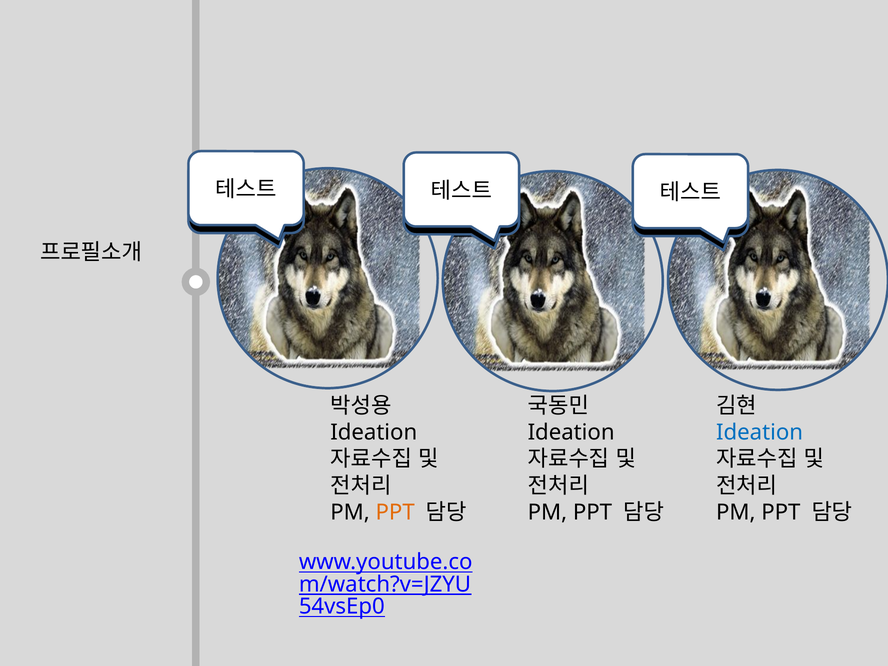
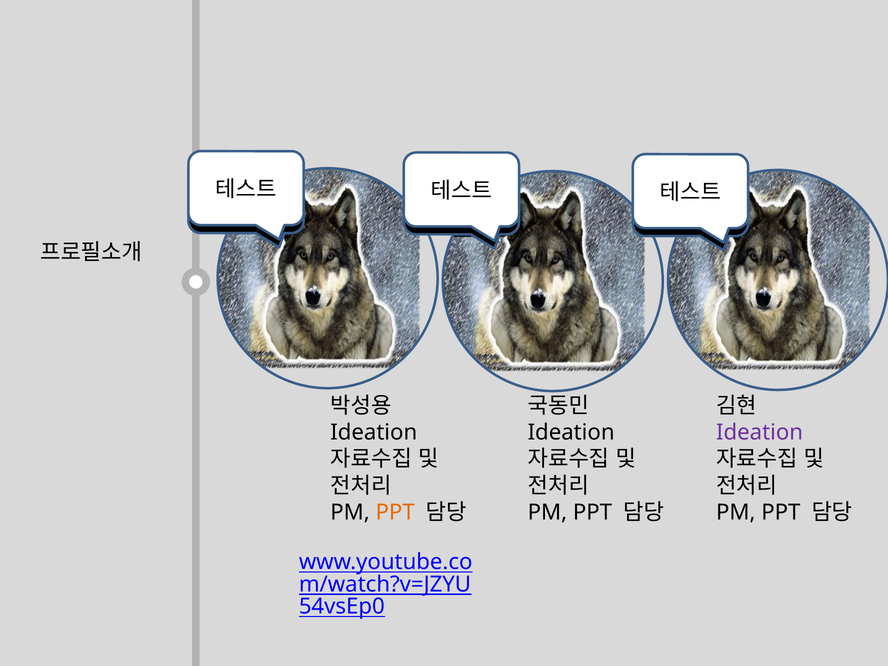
Ideation at (760, 433) colour: blue -> purple
